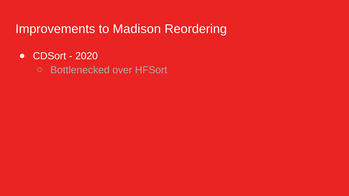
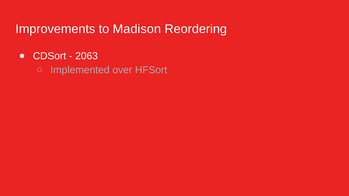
2020: 2020 -> 2063
Bottlenecked: Bottlenecked -> Implemented
